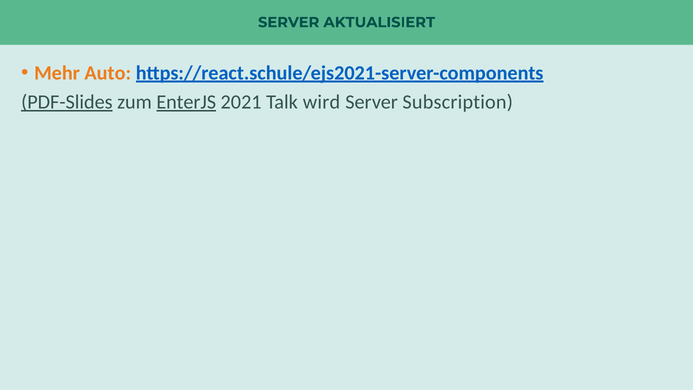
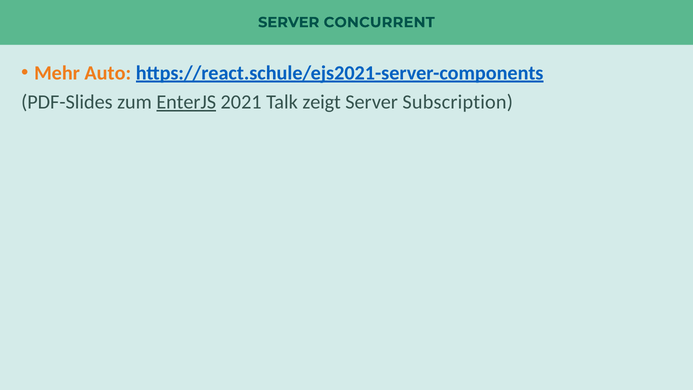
AKTUALISIERT: AKTUALISIERT -> CONCURRENT
PDF-Slides underline: present -> none
wird: wird -> zeigt
